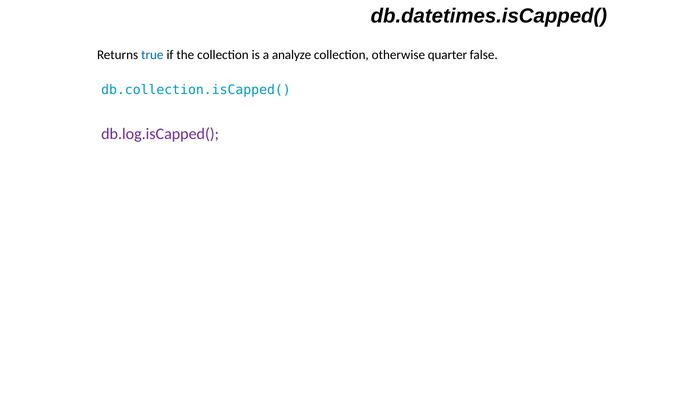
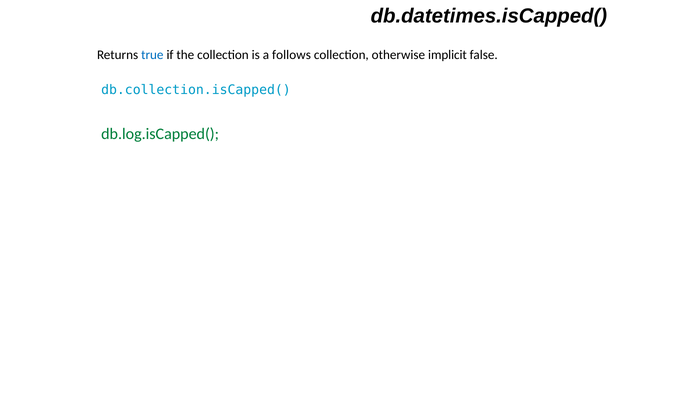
analyze: analyze -> follows
quarter: quarter -> implicit
db.log.isCapped( colour: purple -> green
